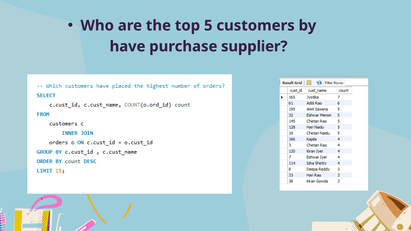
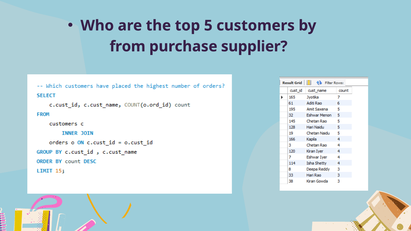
have: have -> from
